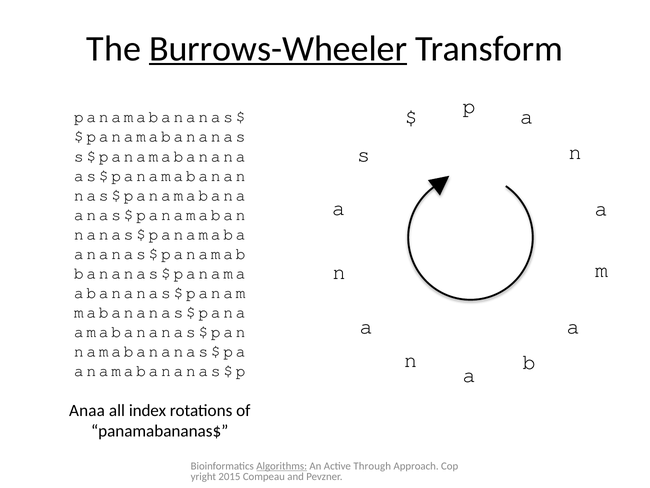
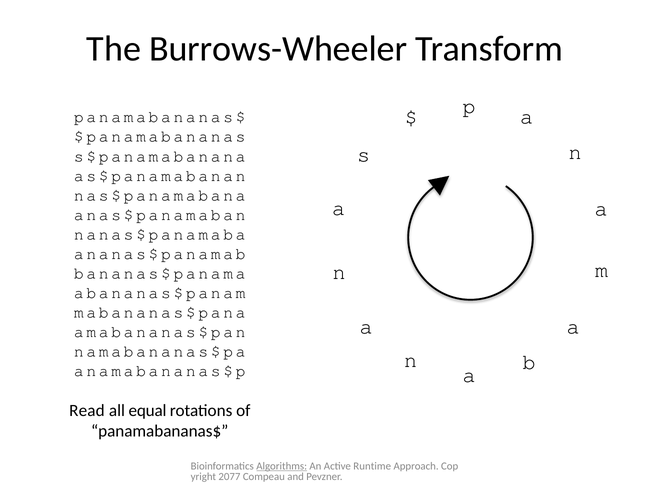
Burrows-Wheeler underline: present -> none
Anaa: Anaa -> Read
index: index -> equal
Through: Through -> Runtime
2015: 2015 -> 2077
